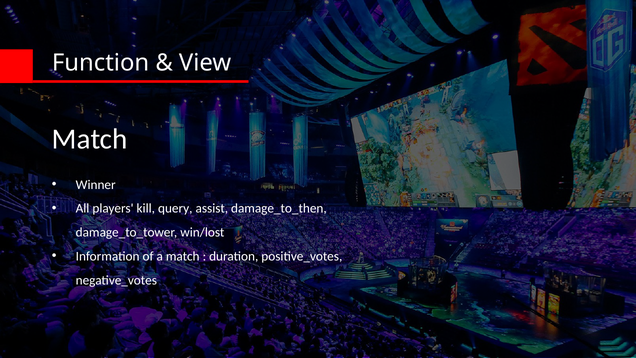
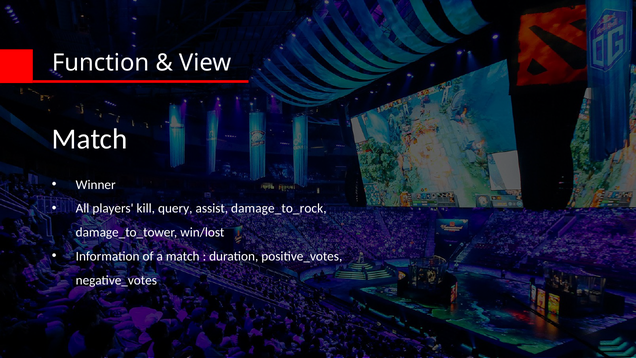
damage_to_then: damage_to_then -> damage_to_rock
